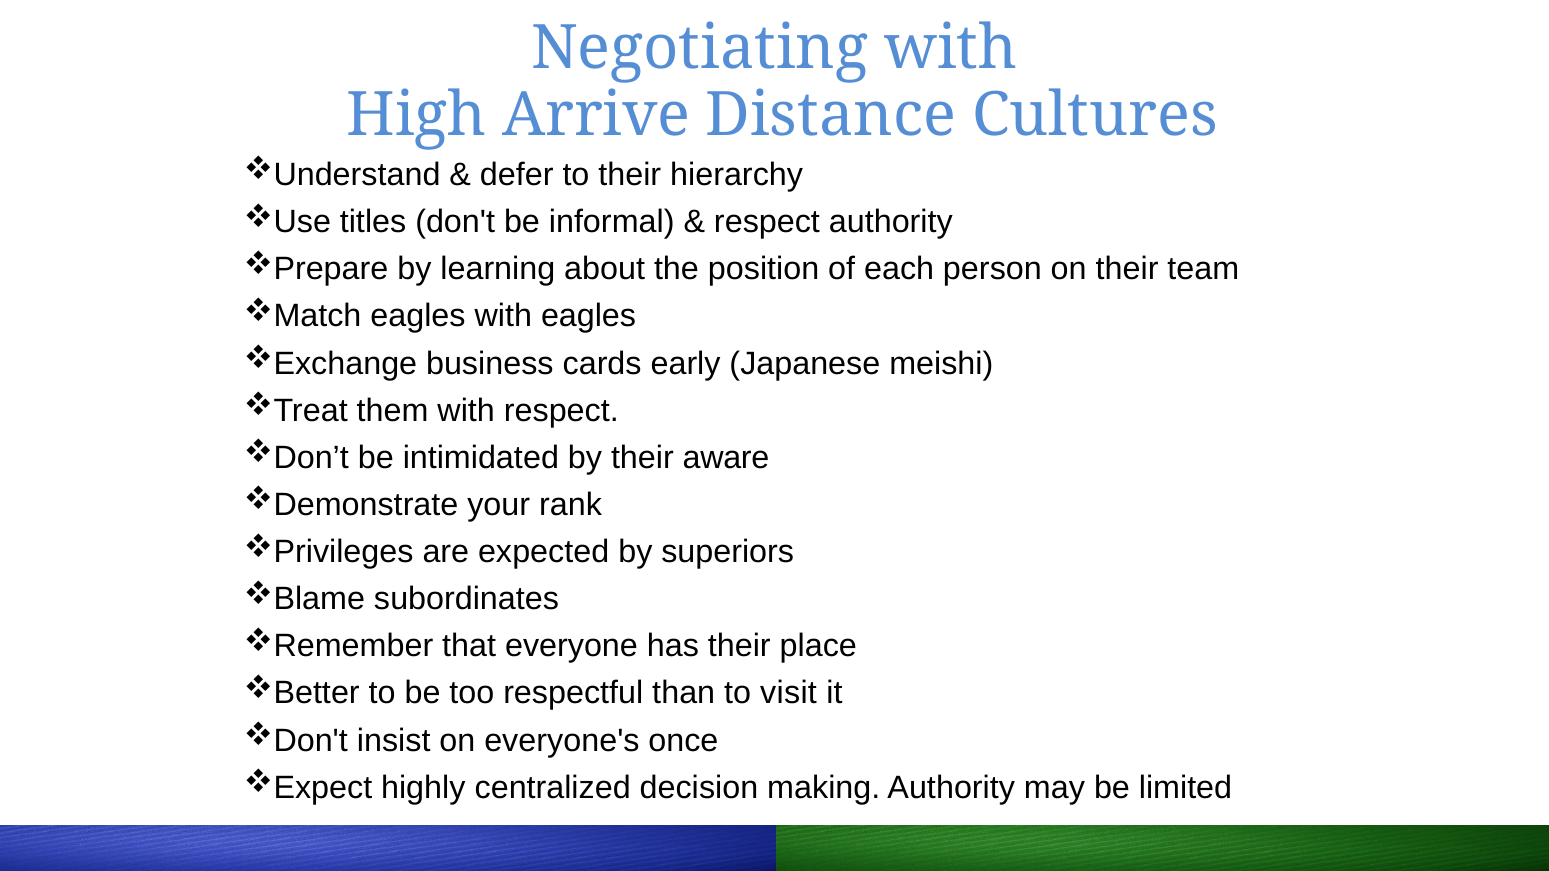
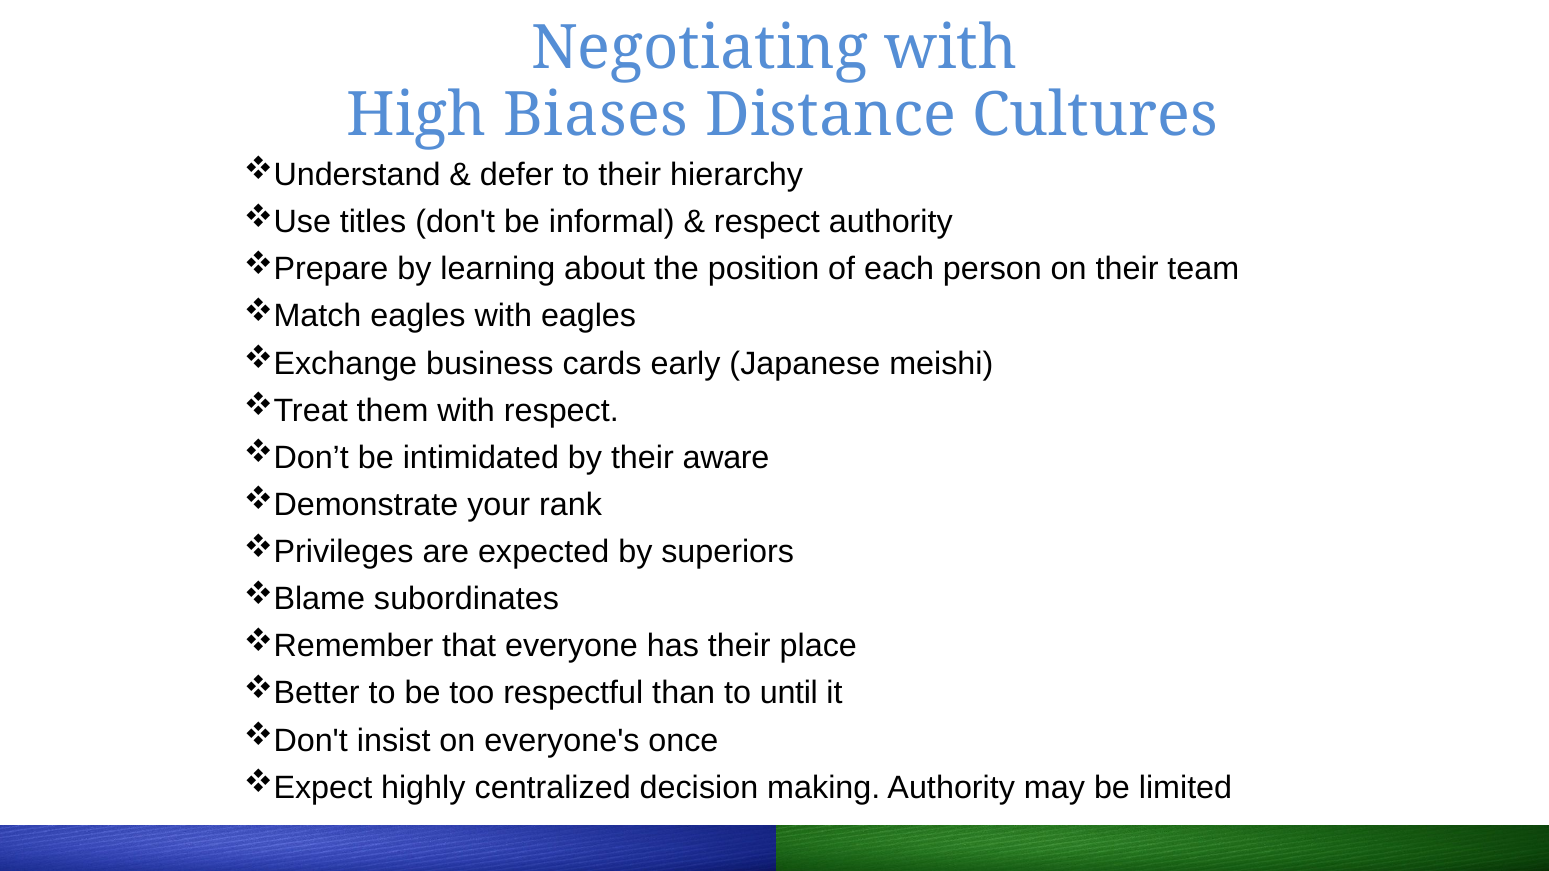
Arrive: Arrive -> Biases
visit: visit -> until
